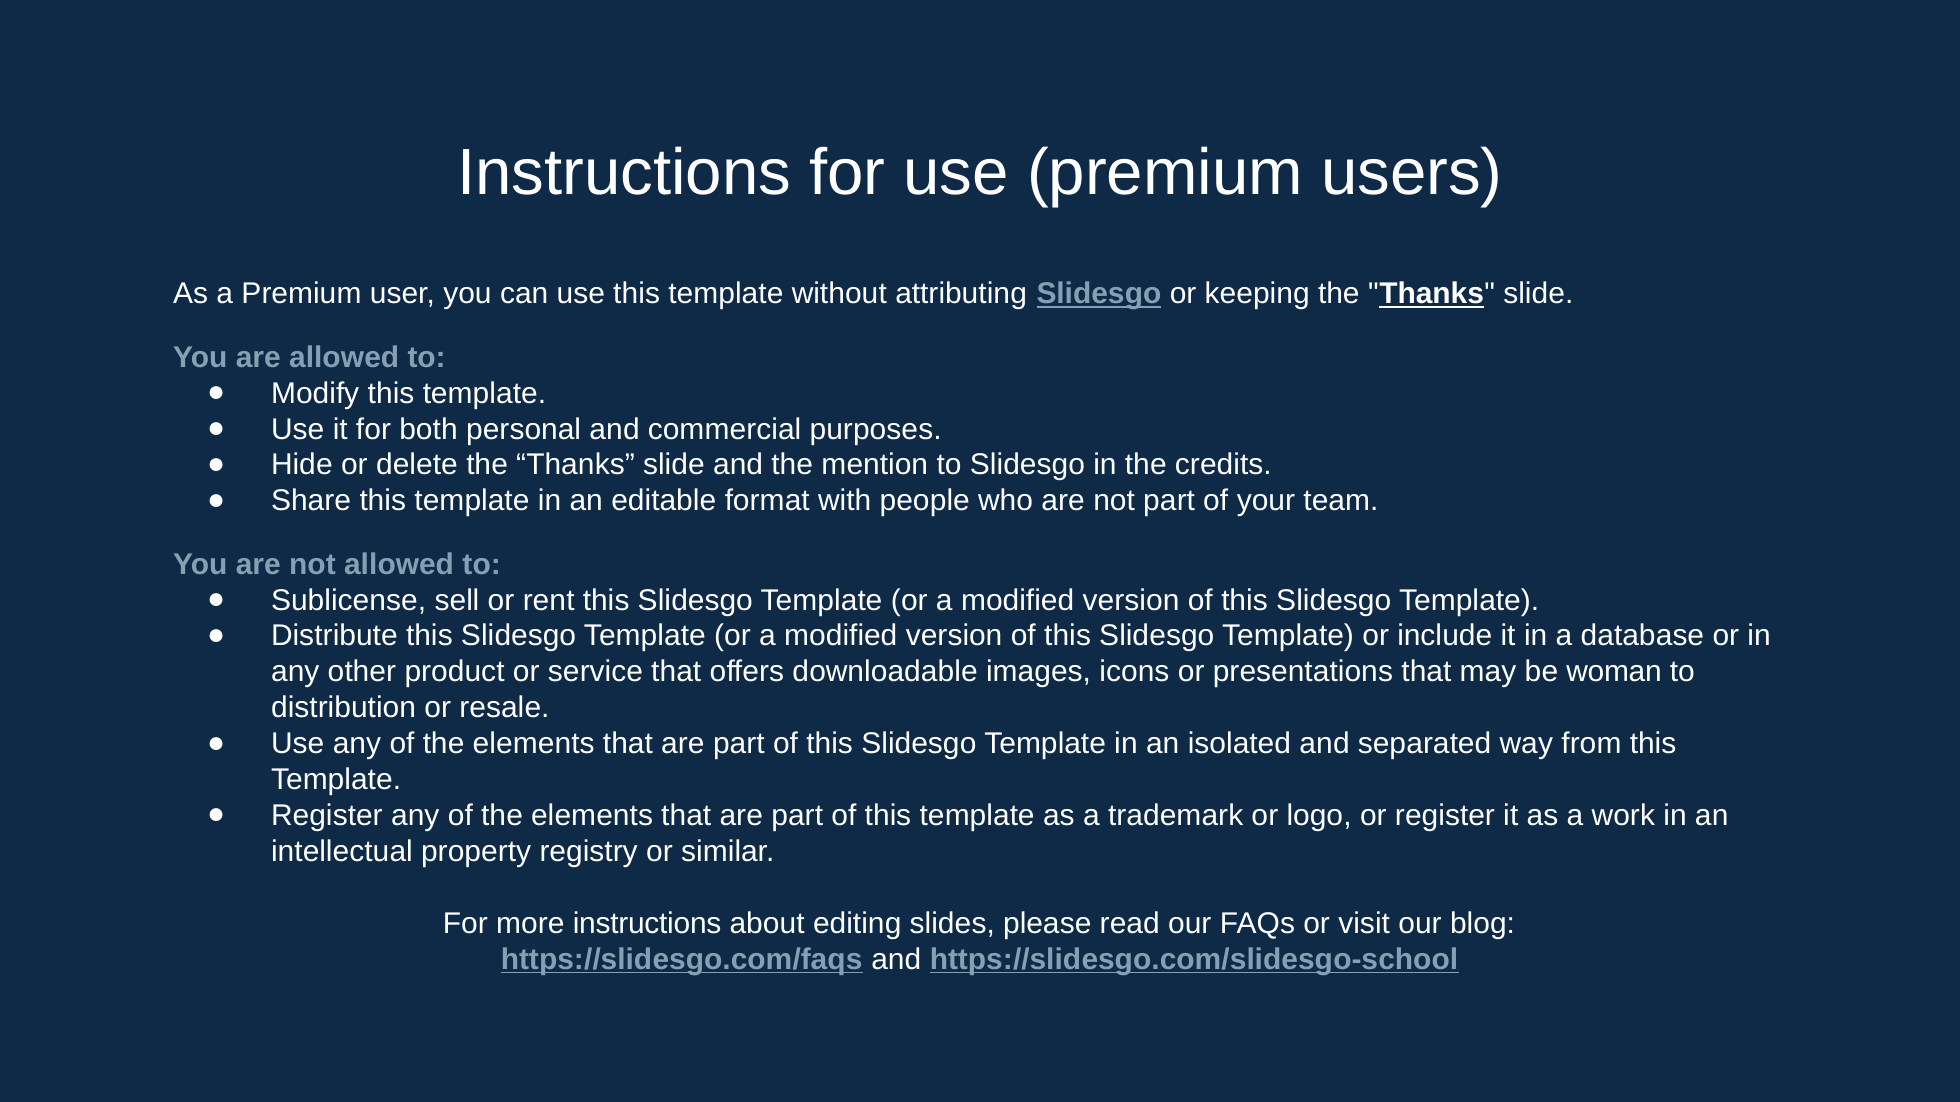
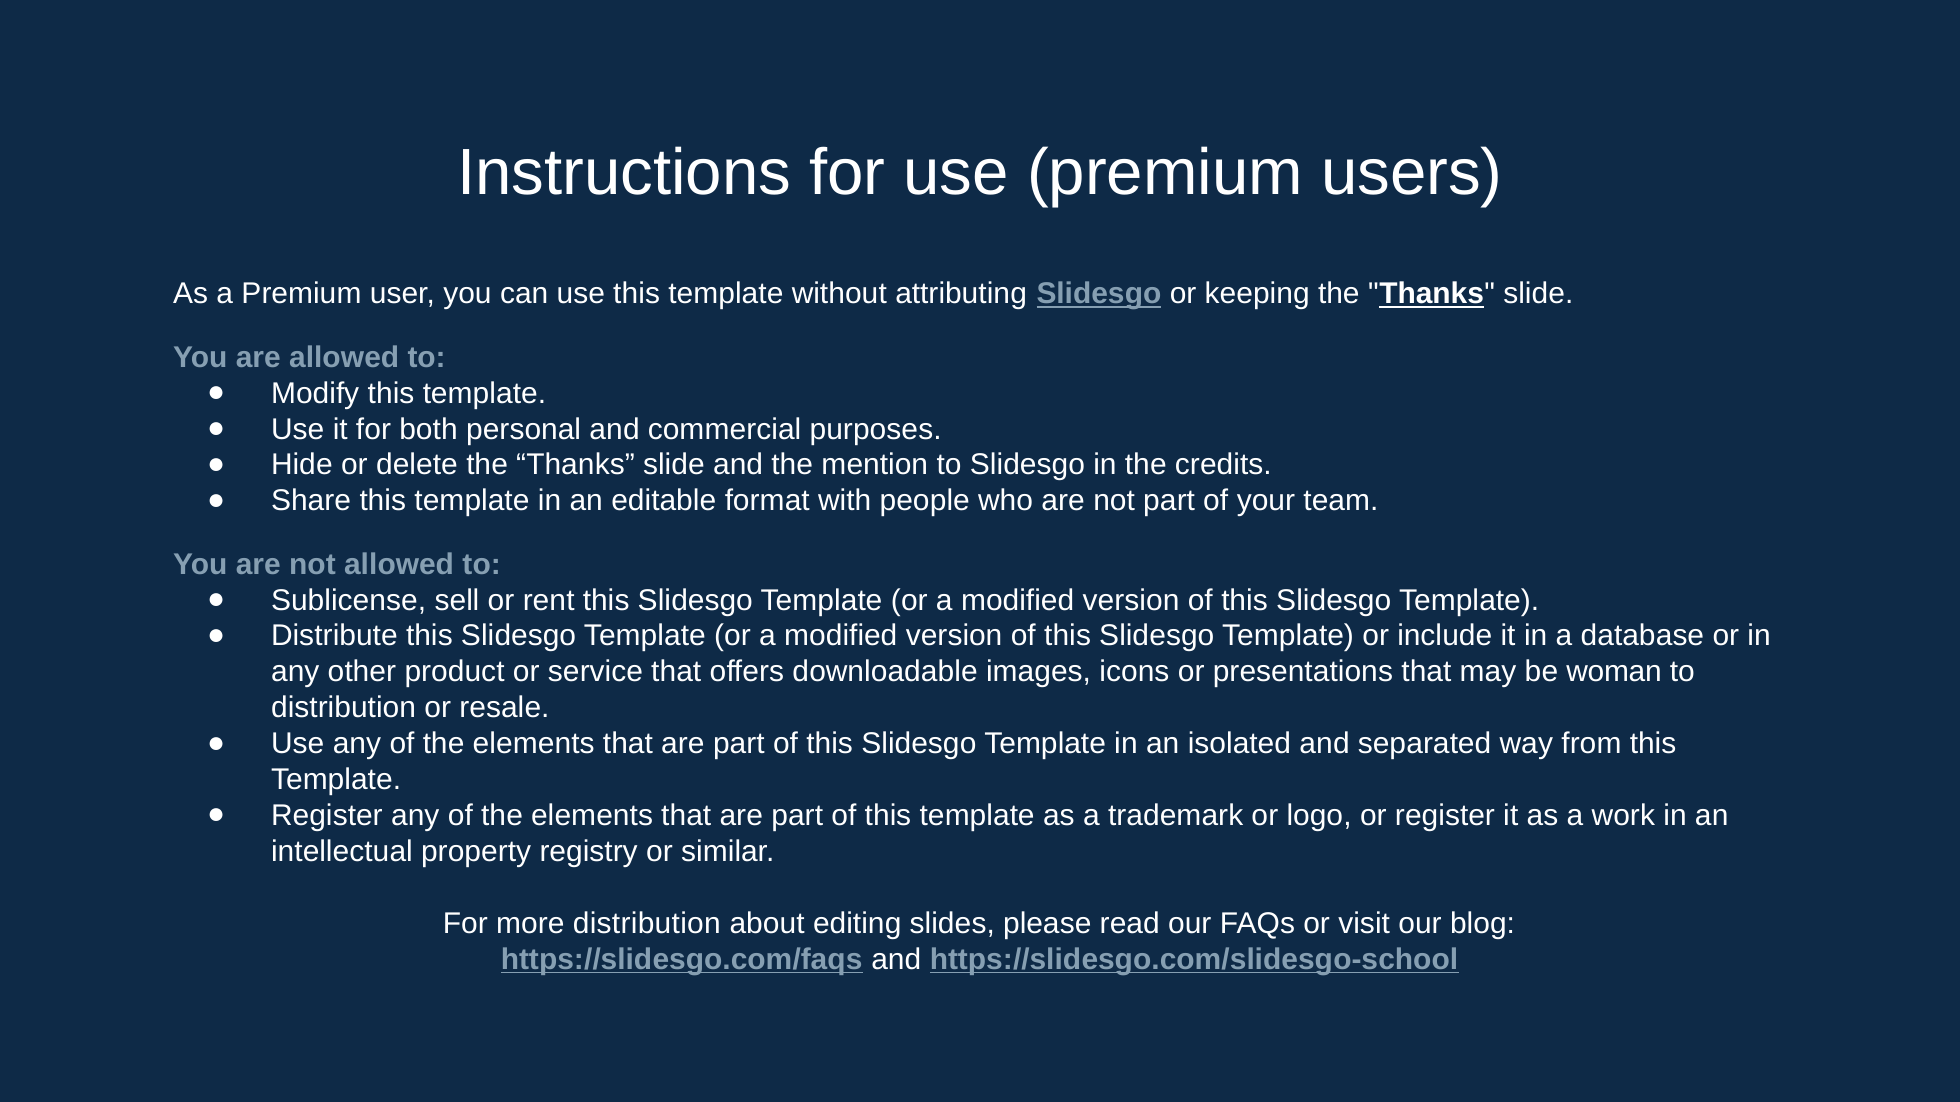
more instructions: instructions -> distribution
